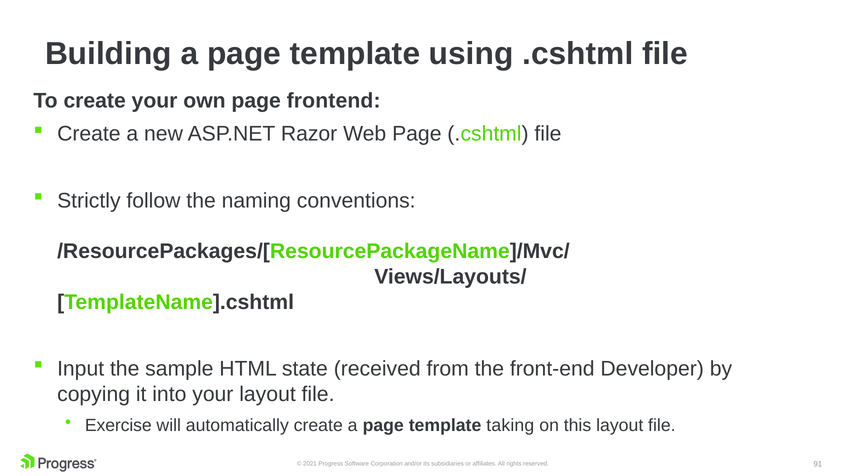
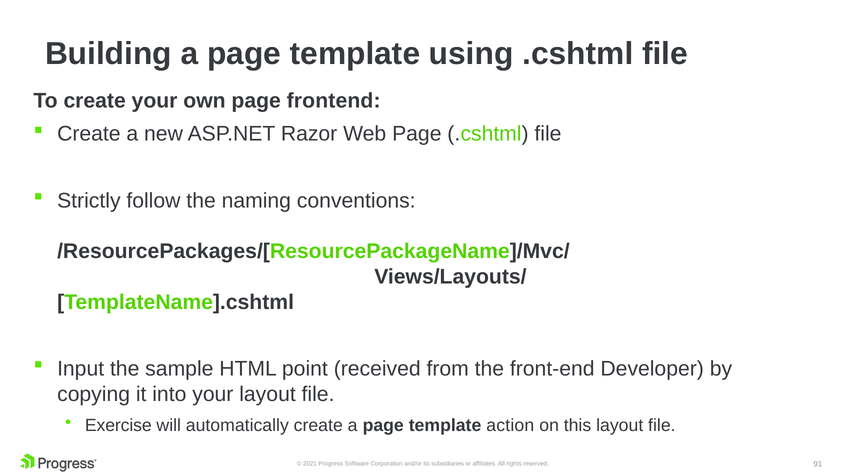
state: state -> point
taking: taking -> action
